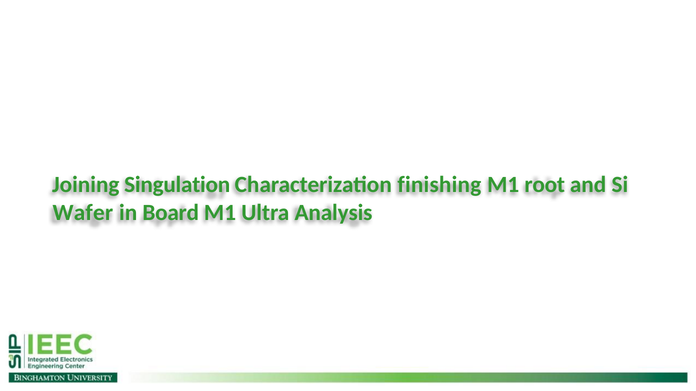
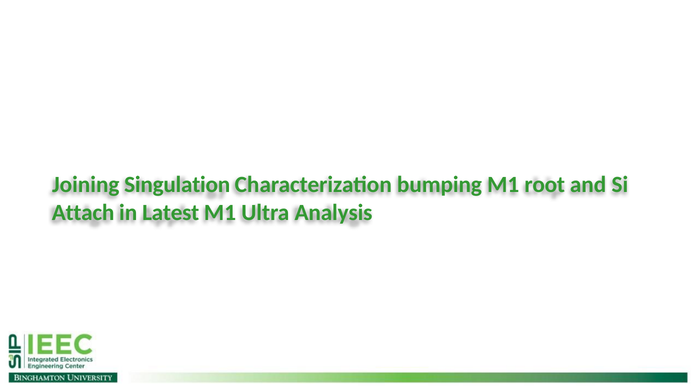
finishing: finishing -> bumping
Wafer: Wafer -> Attach
Board: Board -> Latest
